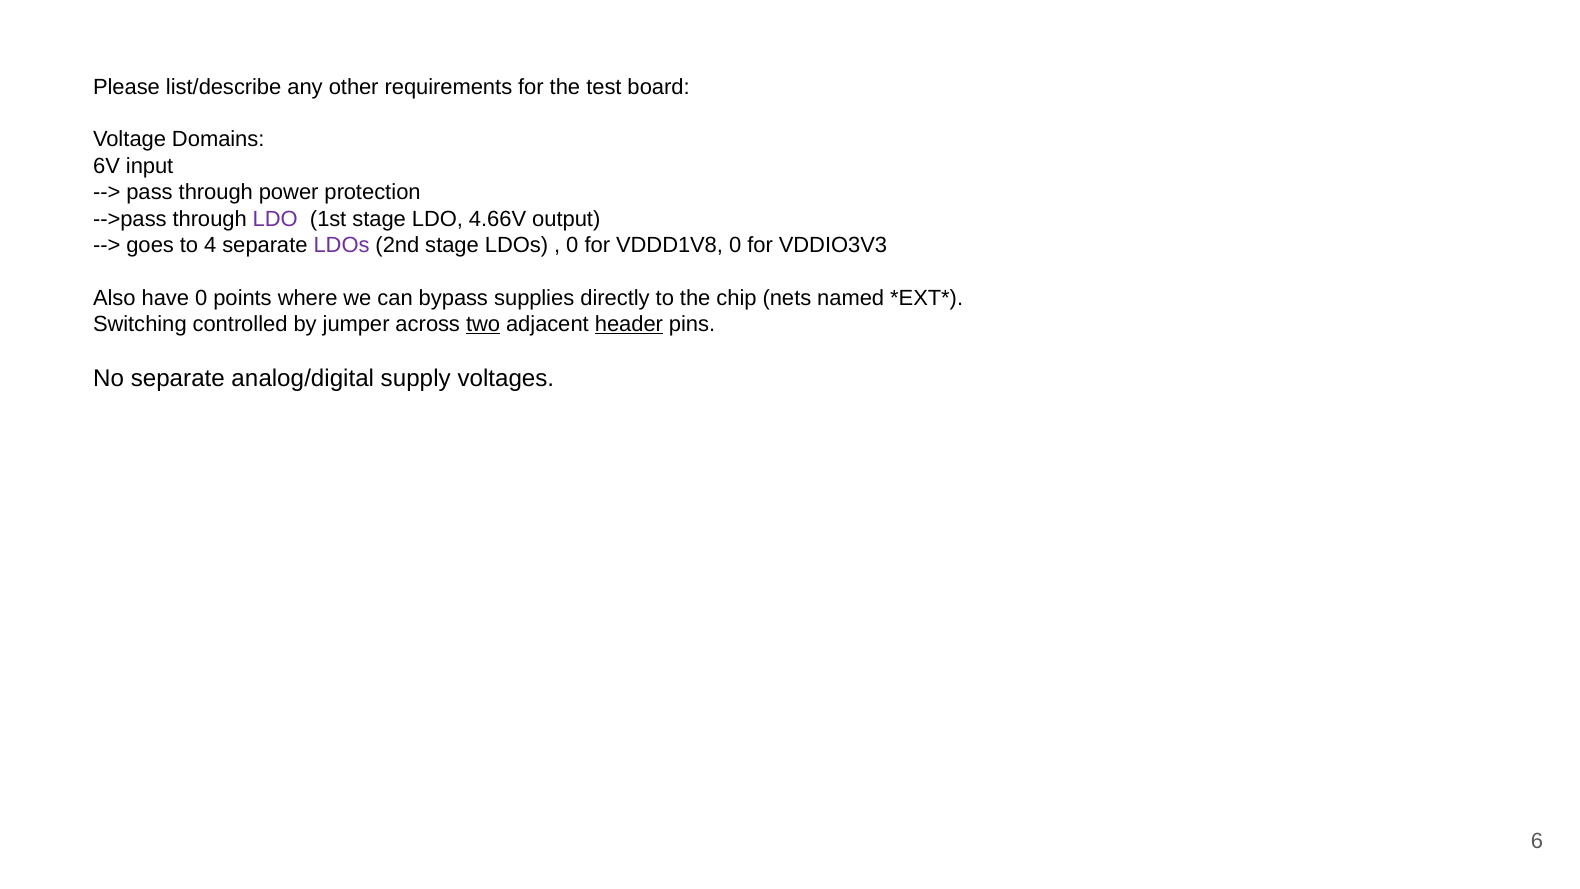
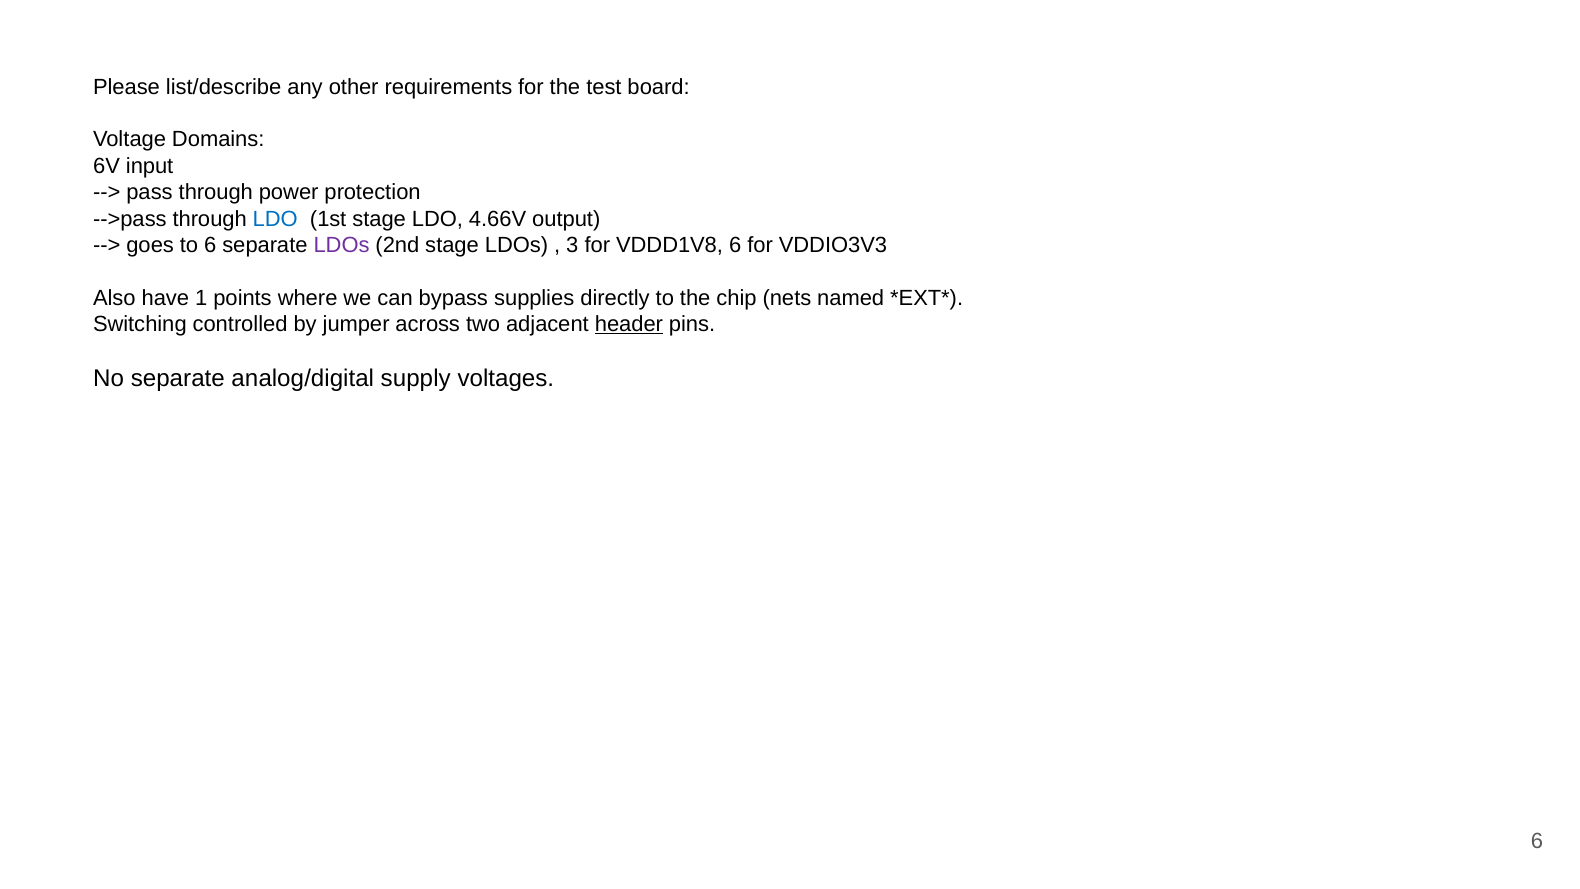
LDO at (275, 219) colour: purple -> blue
to 4: 4 -> 6
0 at (572, 245): 0 -> 3
VDDD1V8 0: 0 -> 6
have 0: 0 -> 1
two underline: present -> none
